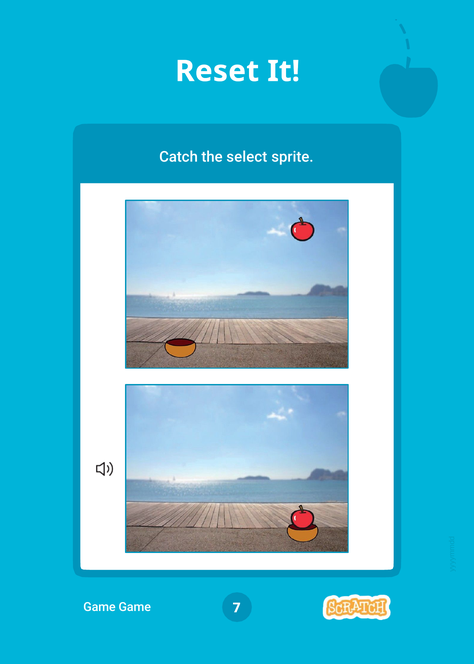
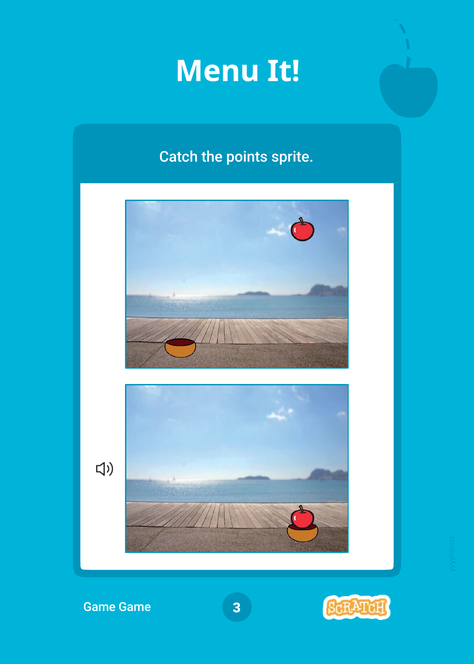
Reset: Reset -> Menu
select: select -> points
7: 7 -> 3
